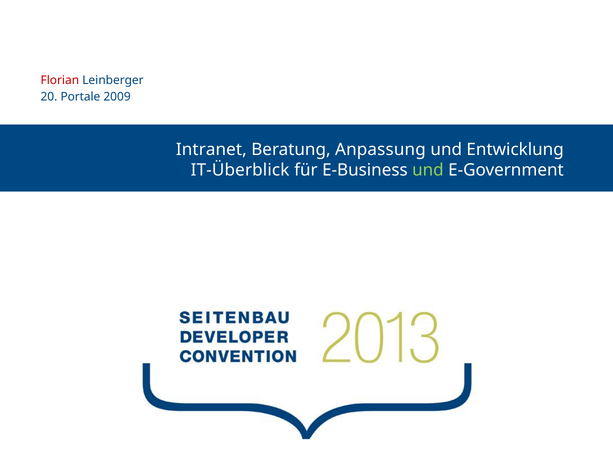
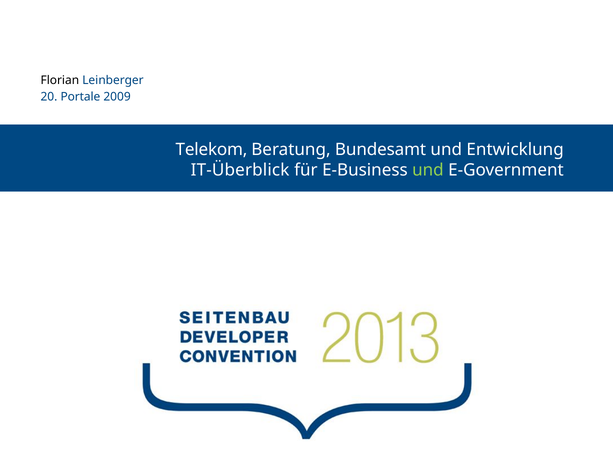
Florian colour: red -> black
Intranet: Intranet -> Telekom
Anpassung: Anpassung -> Bundesamt
